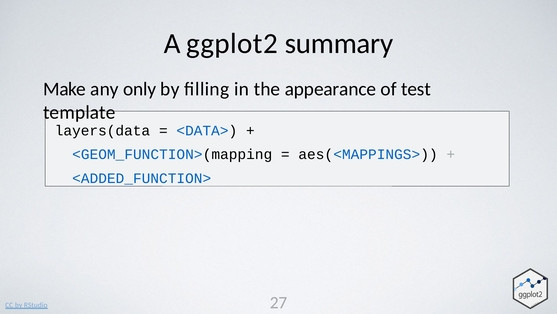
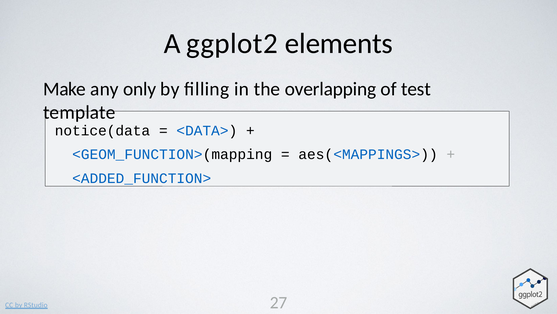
summary: summary -> elements
appearance: appearance -> overlapping
layers(data: layers(data -> notice(data
